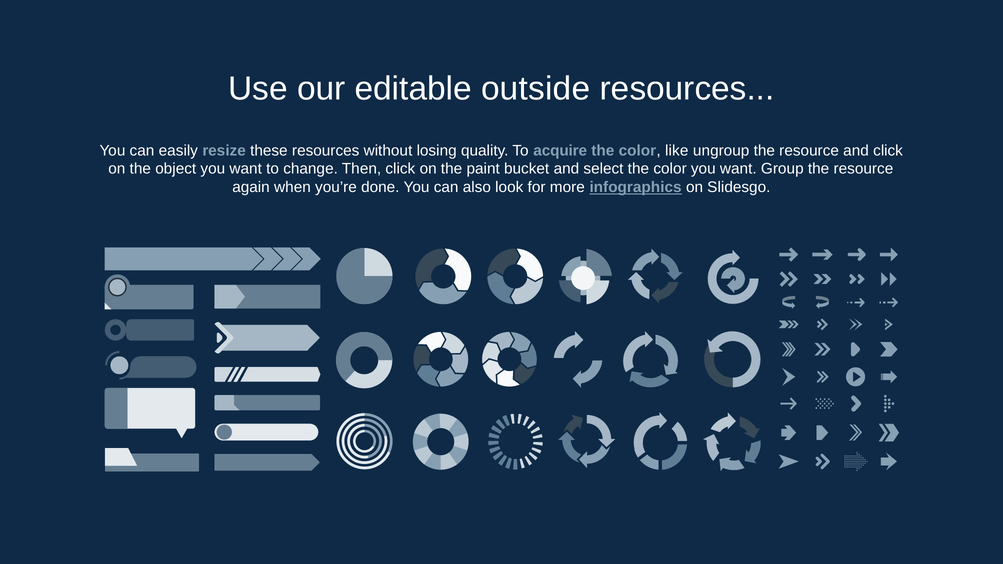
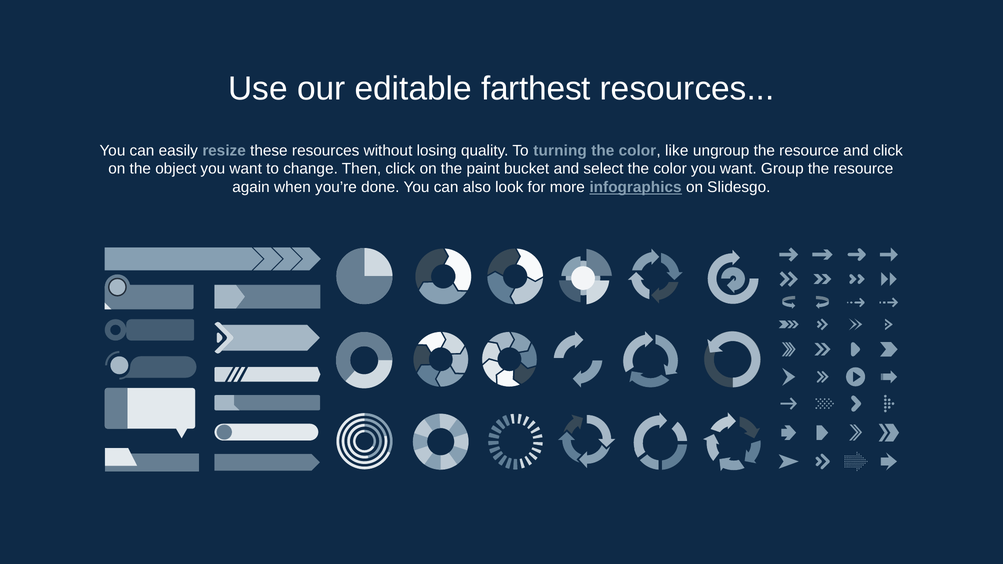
outside: outside -> farthest
acquire: acquire -> turning
